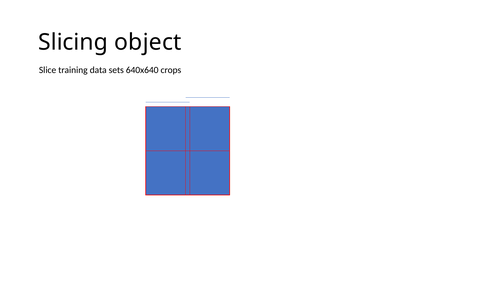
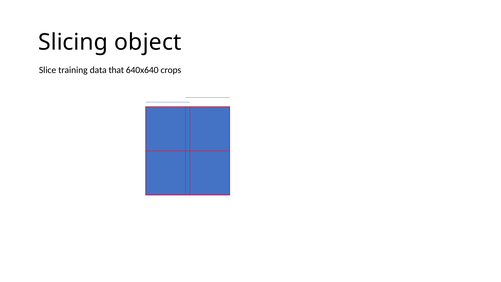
sets: sets -> that
